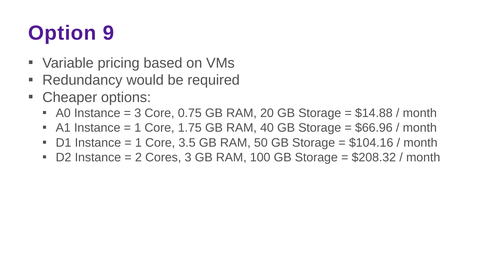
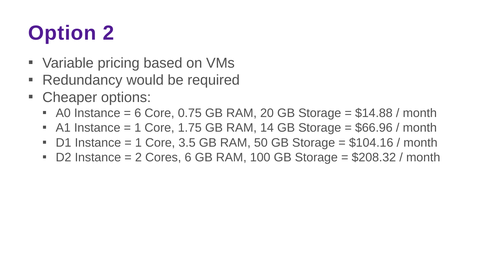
Option 9: 9 -> 2
3 at (138, 113): 3 -> 6
40: 40 -> 14
Cores 3: 3 -> 6
